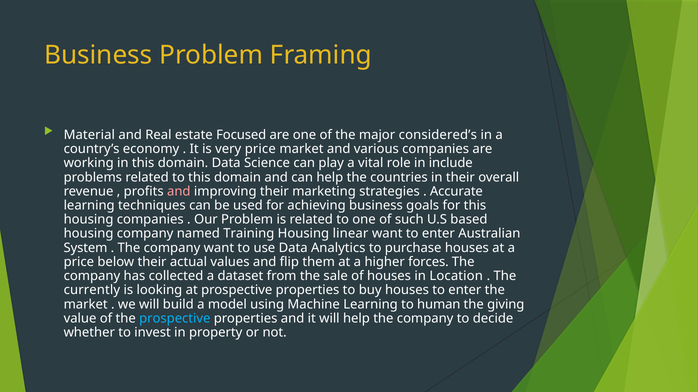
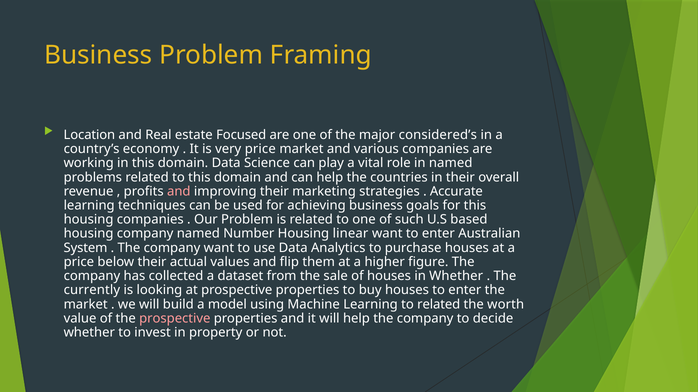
Material: Material -> Location
in include: include -> named
Training: Training -> Number
forces: forces -> figure
in Location: Location -> Whether
to human: human -> related
giving: giving -> worth
prospective at (175, 319) colour: light blue -> pink
